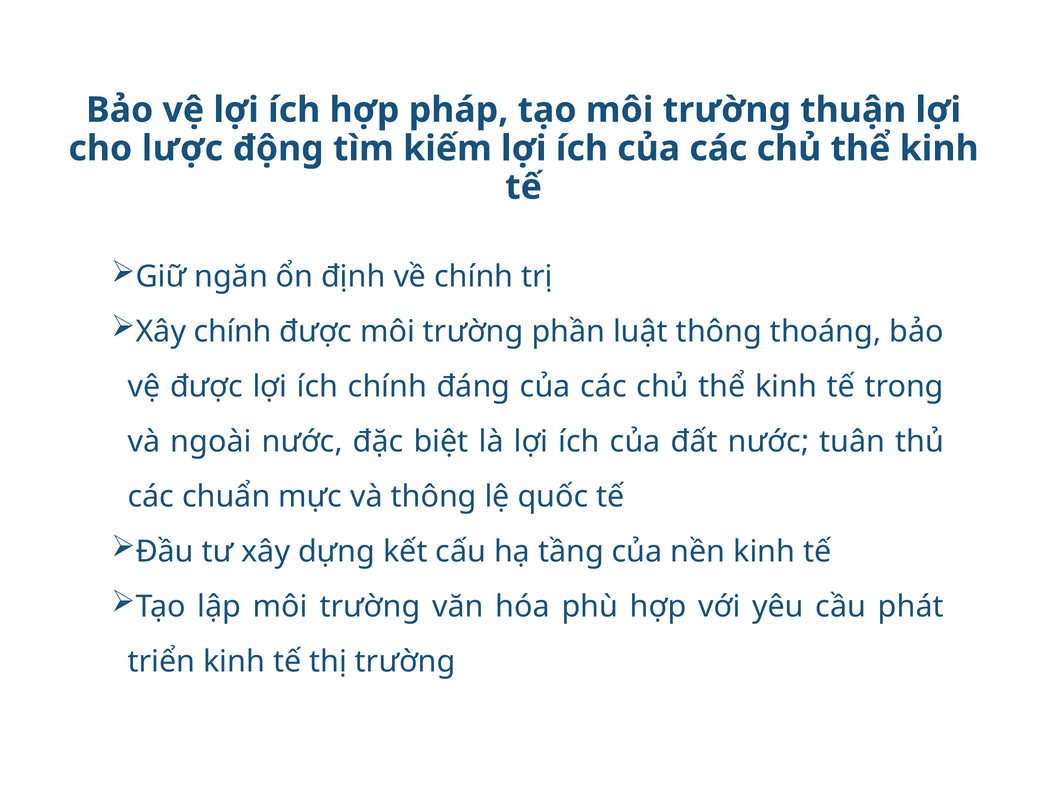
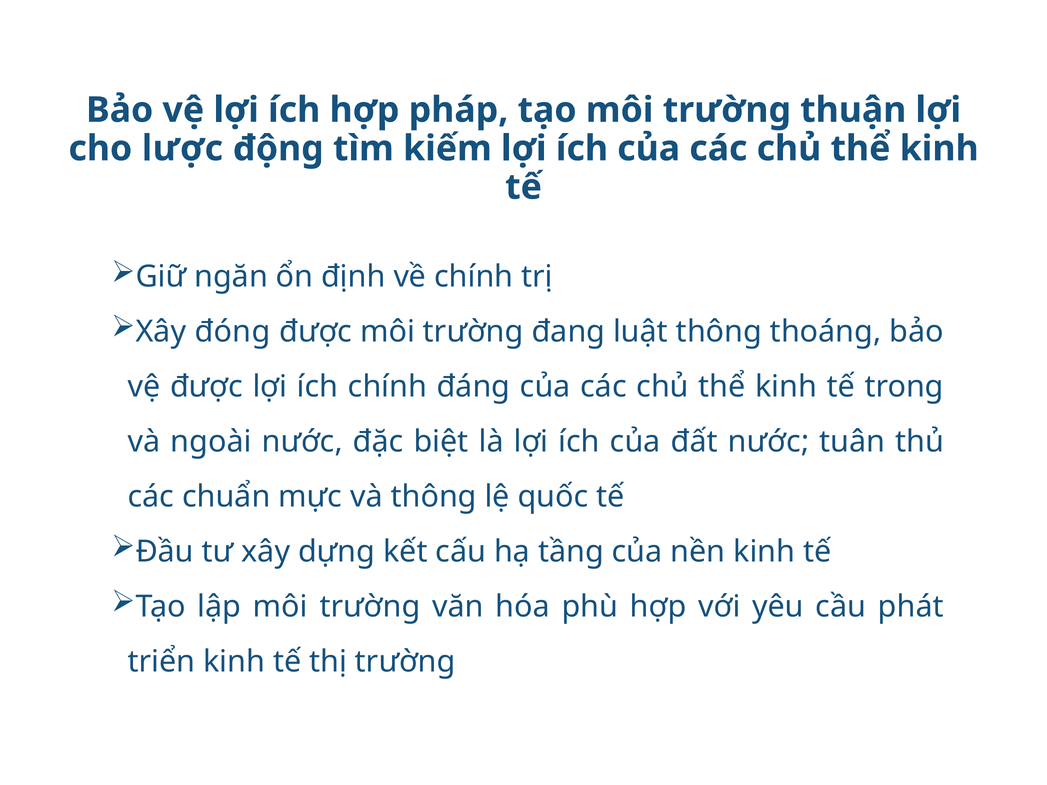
Xây chính: chính -> đóng
phần: phần -> đang
